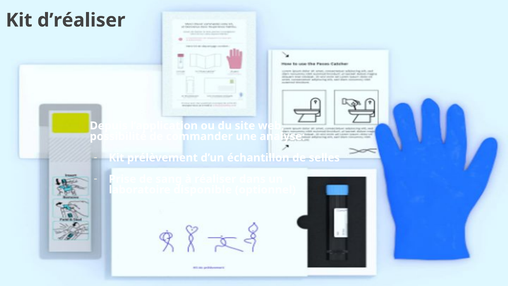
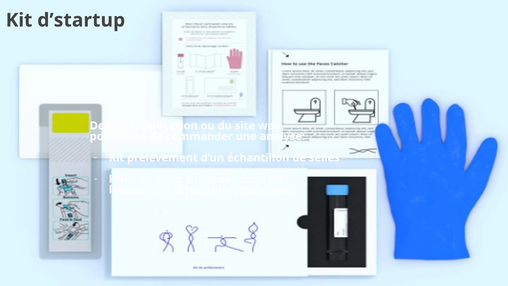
d’réaliser: d’réaliser -> d’startup
